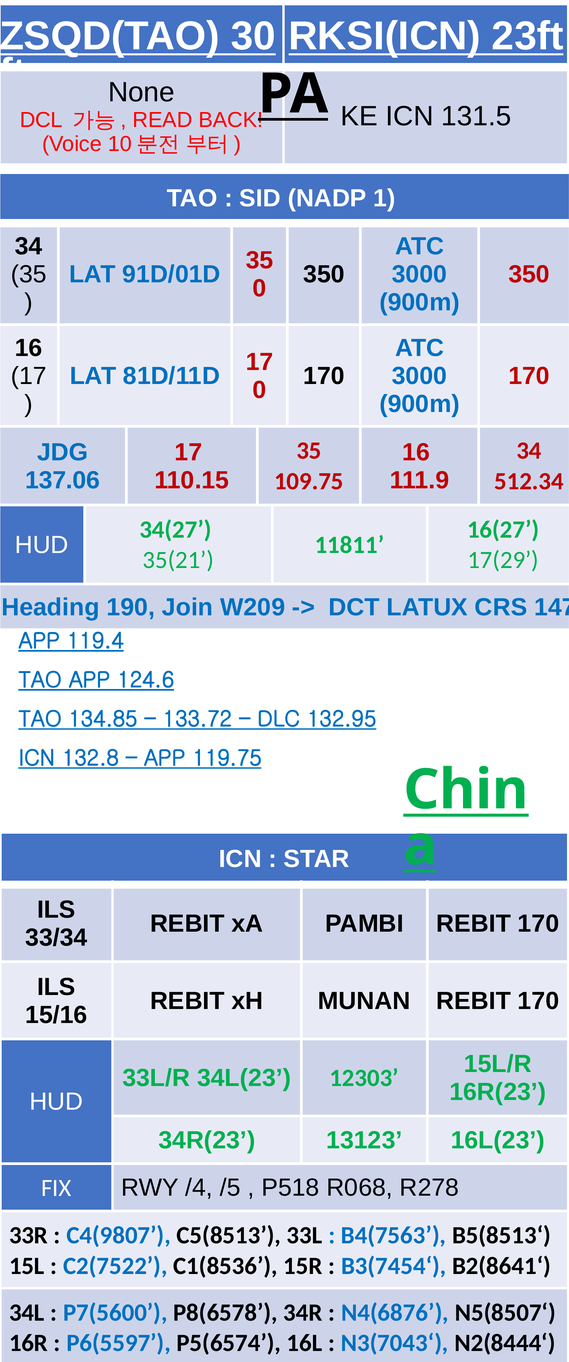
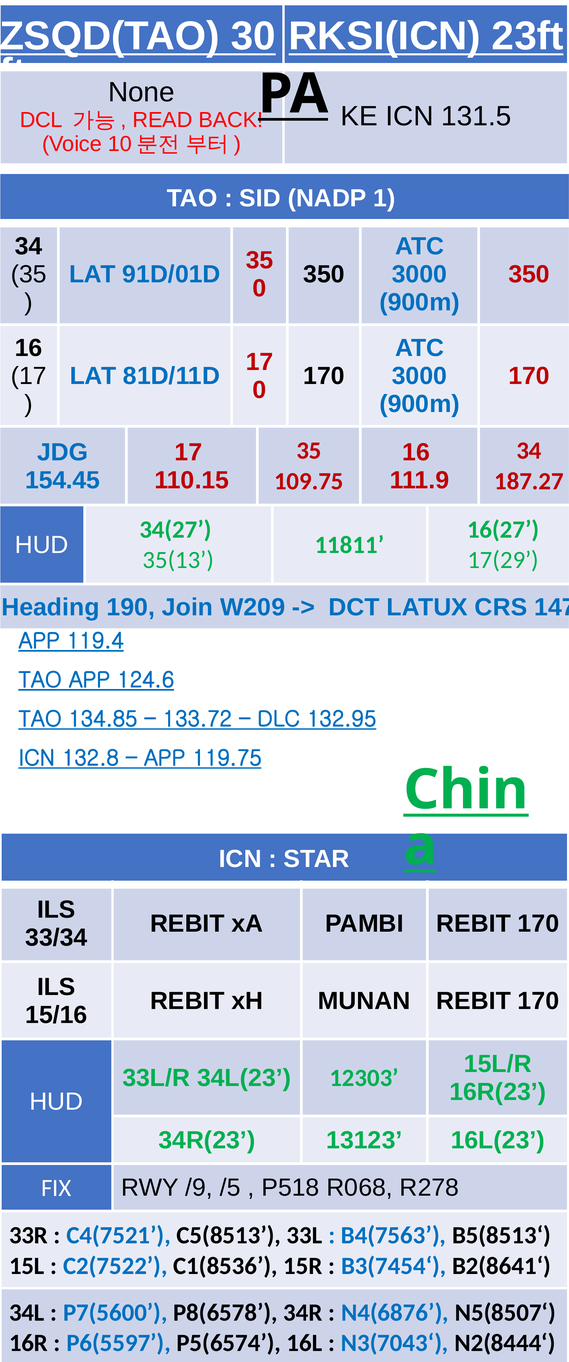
137.06: 137.06 -> 154.45
512.34: 512.34 -> 187.27
35(21: 35(21 -> 35(13
/4: /4 -> /9
C4(9807: C4(9807 -> C4(7521
